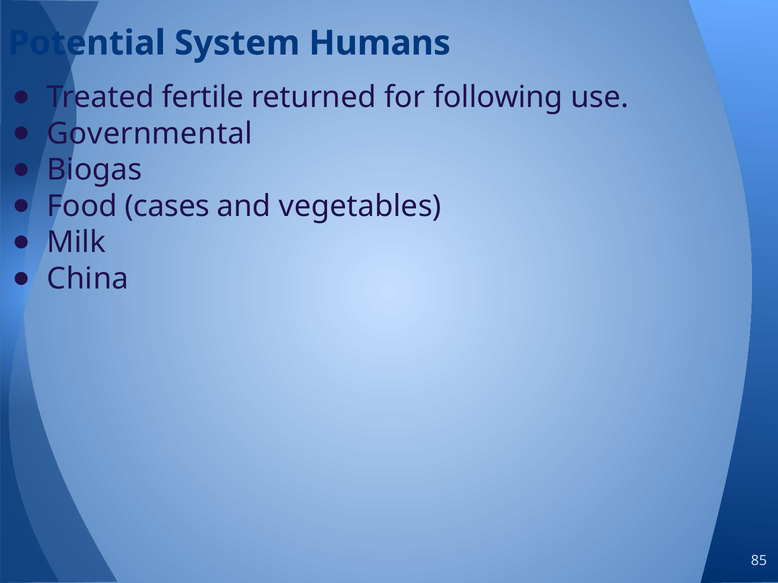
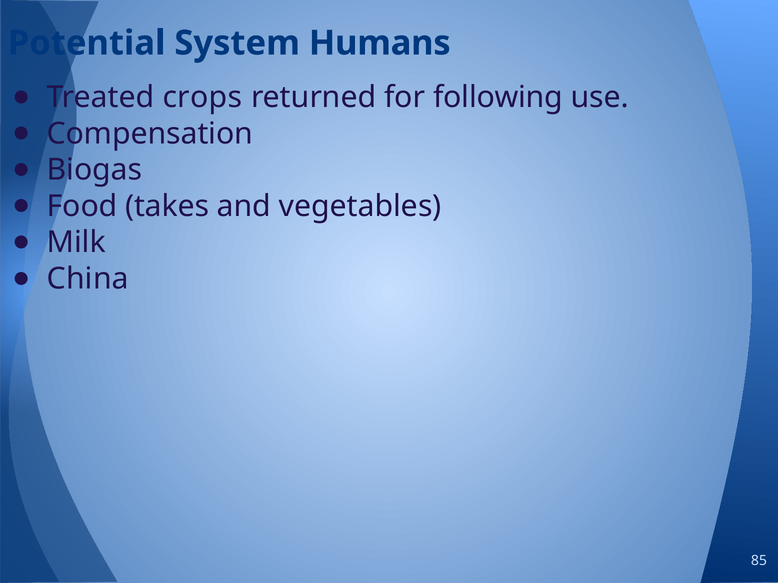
fertile: fertile -> crops
Governmental: Governmental -> Compensation
cases: cases -> takes
